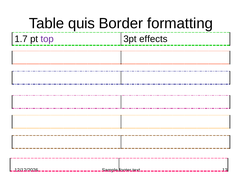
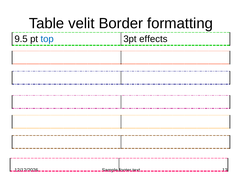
quis: quis -> velit
1.7: 1.7 -> 9.5
top colour: purple -> blue
